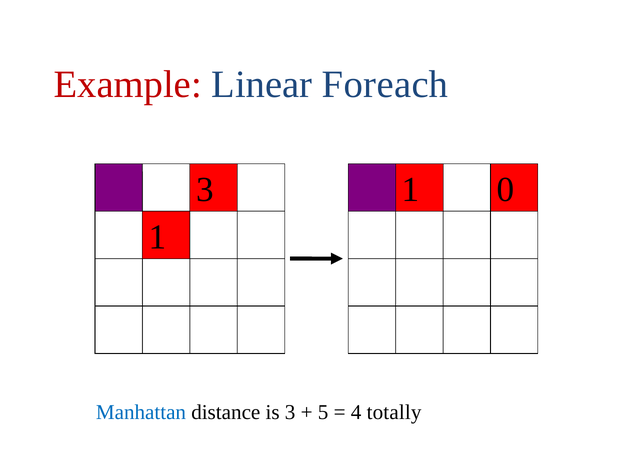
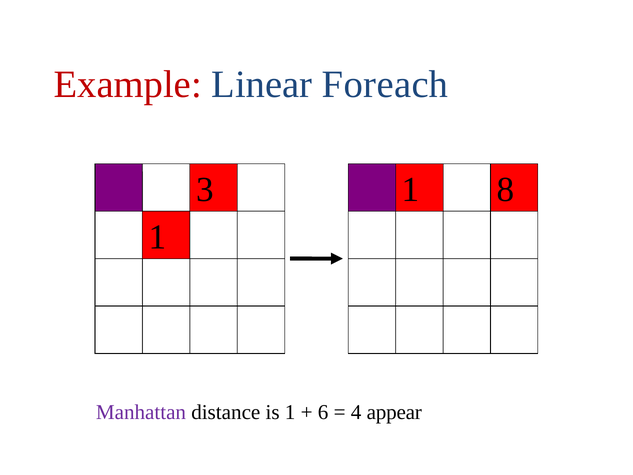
0: 0 -> 8
Manhattan colour: blue -> purple
is 3: 3 -> 1
5: 5 -> 6
totally: totally -> appear
